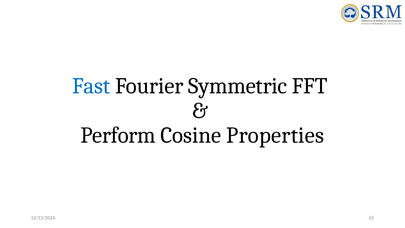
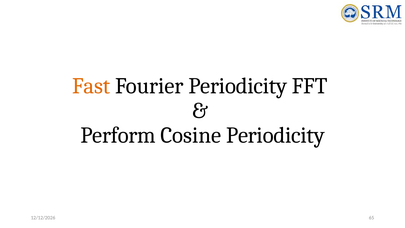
Fast colour: blue -> orange
Fourier Symmetric: Symmetric -> Periodicity
Cosine Properties: Properties -> Periodicity
